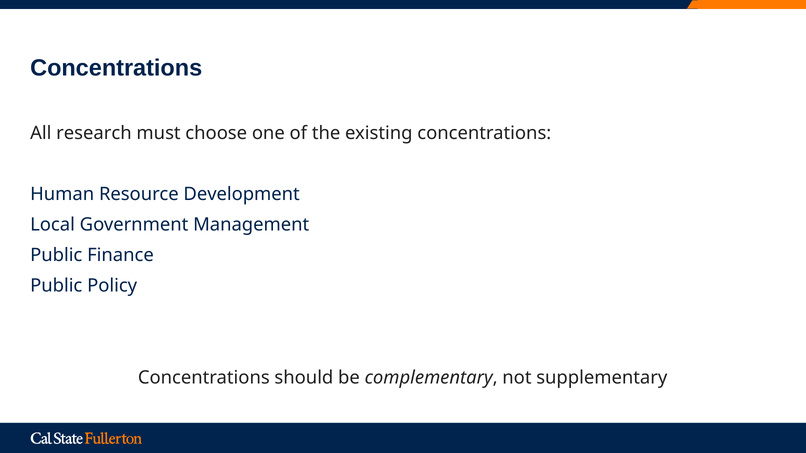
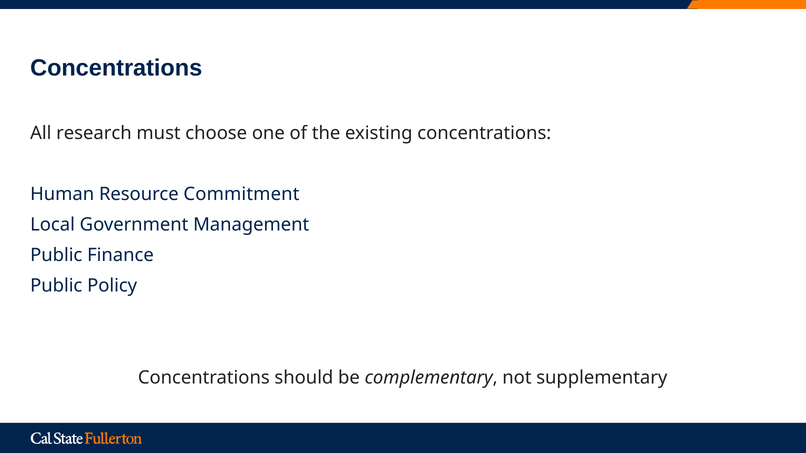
Development: Development -> Commitment
